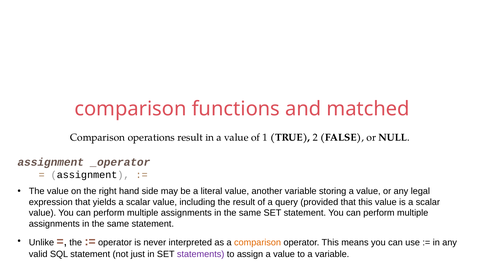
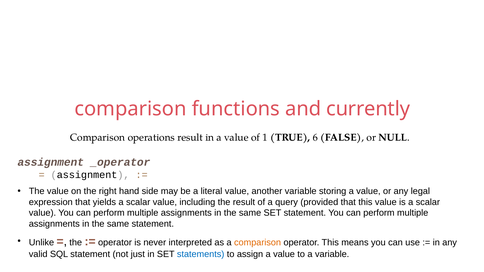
matched: matched -> currently
2: 2 -> 6
statements colour: purple -> blue
